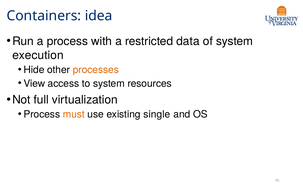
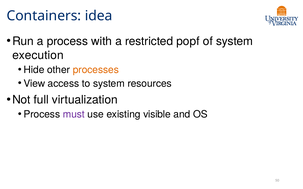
data: data -> popf
must colour: orange -> purple
single: single -> visible
